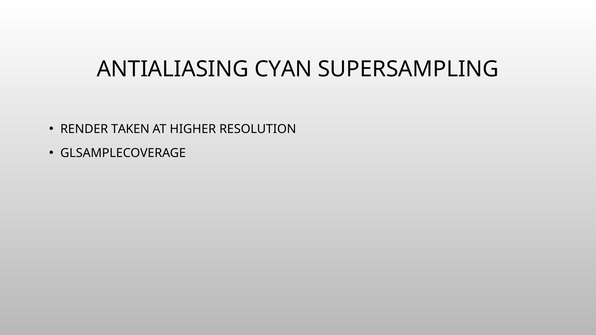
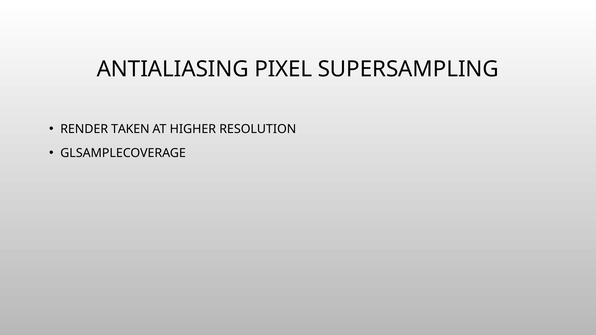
CYAN: CYAN -> PIXEL
